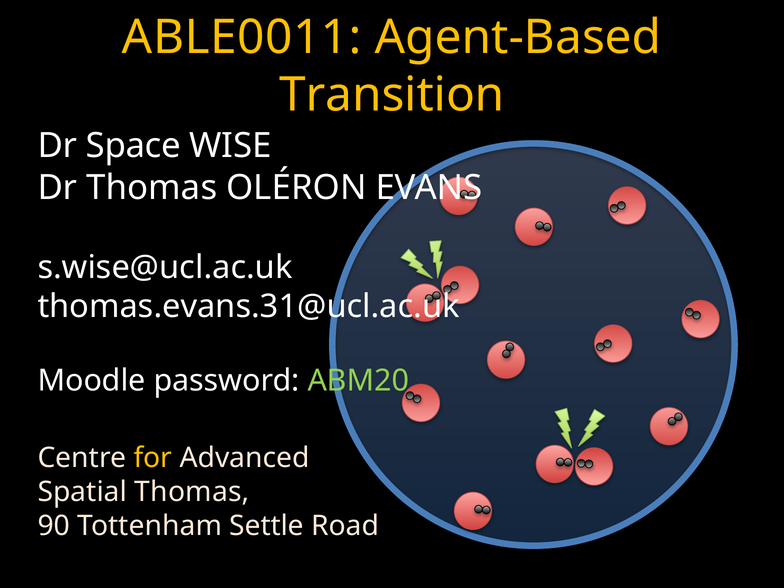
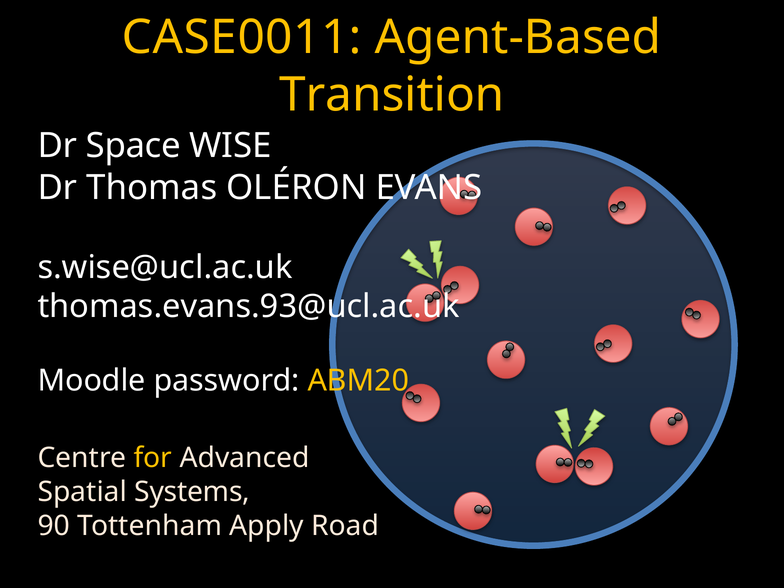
ABLE0011: ABLE0011 -> CASE0011
thomas.evans.31@ucl.ac.uk: thomas.evans.31@ucl.ac.uk -> thomas.evans.93@ucl.ac.uk
ABM20 colour: light green -> yellow
Spatial Thomas: Thomas -> Systems
Settle: Settle -> Apply
